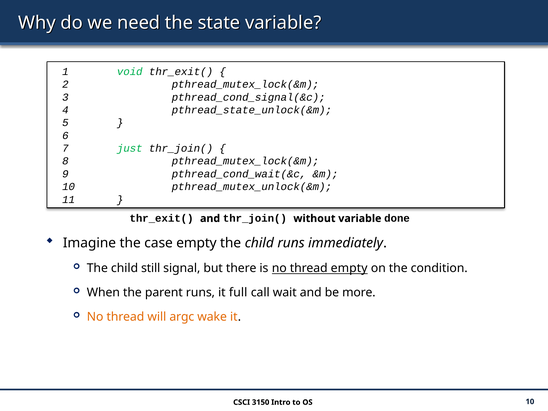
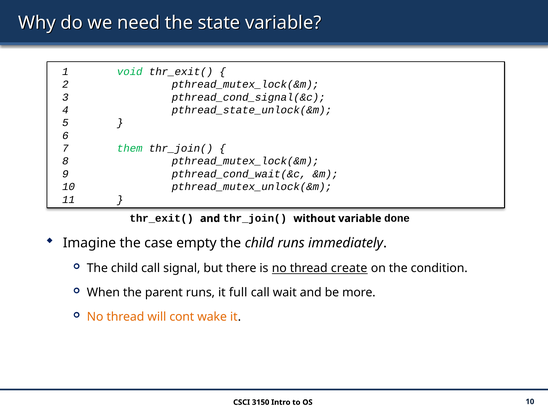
just: just -> them
child still: still -> call
thread empty: empty -> create
argc: argc -> cont
